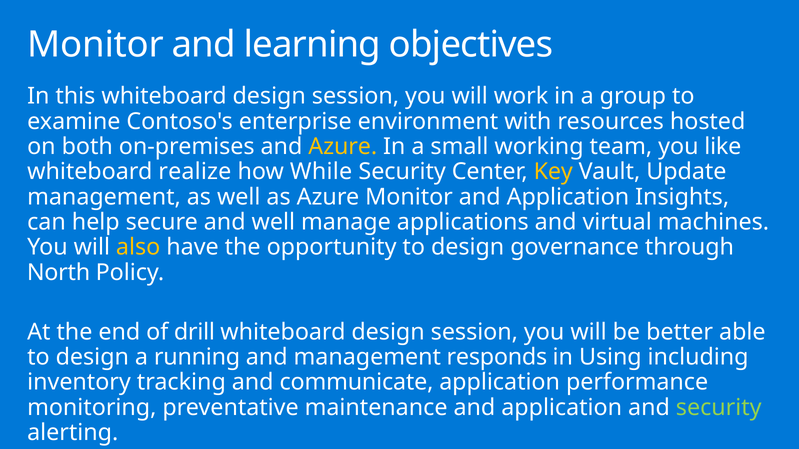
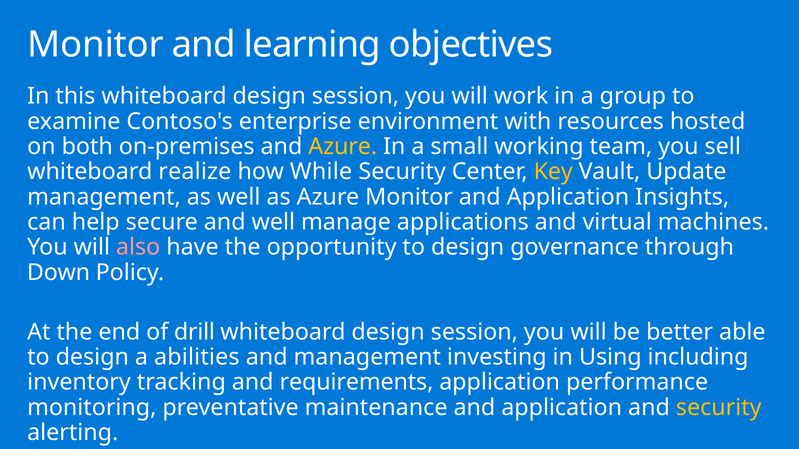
like: like -> sell
also colour: yellow -> pink
North: North -> Down
running: running -> abilities
responds: responds -> investing
communicate: communicate -> requirements
security at (719, 408) colour: light green -> yellow
